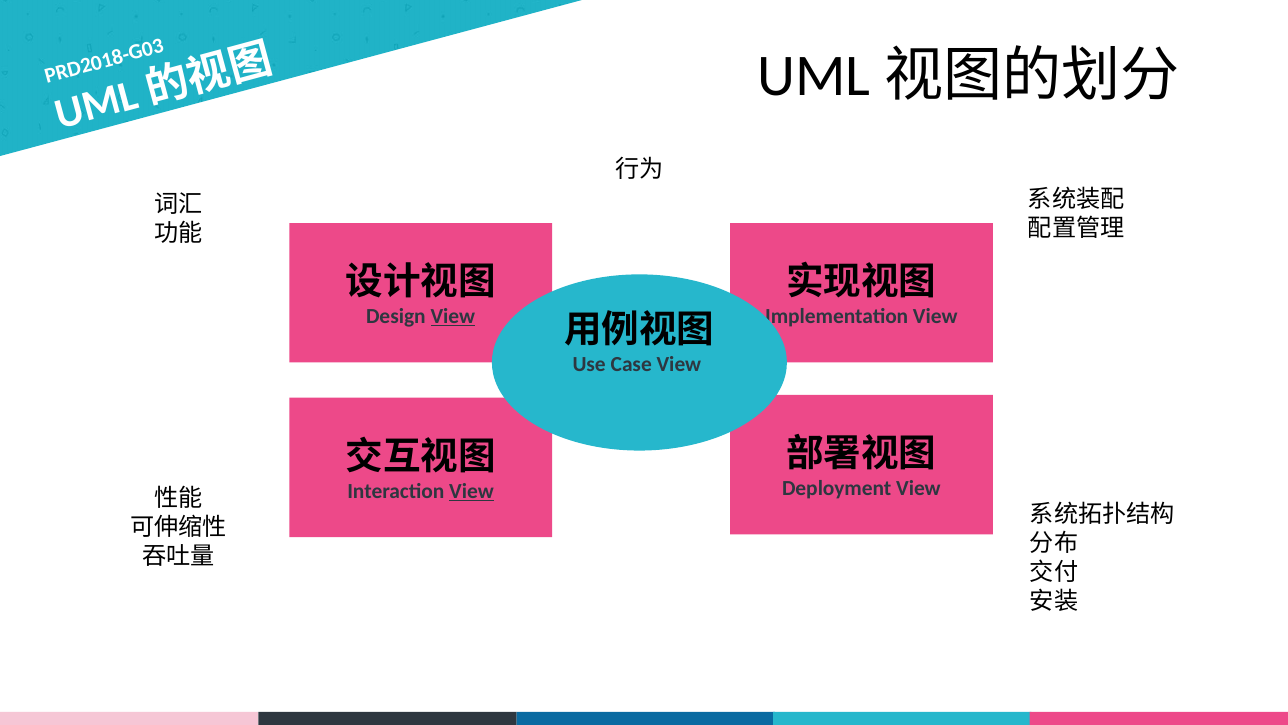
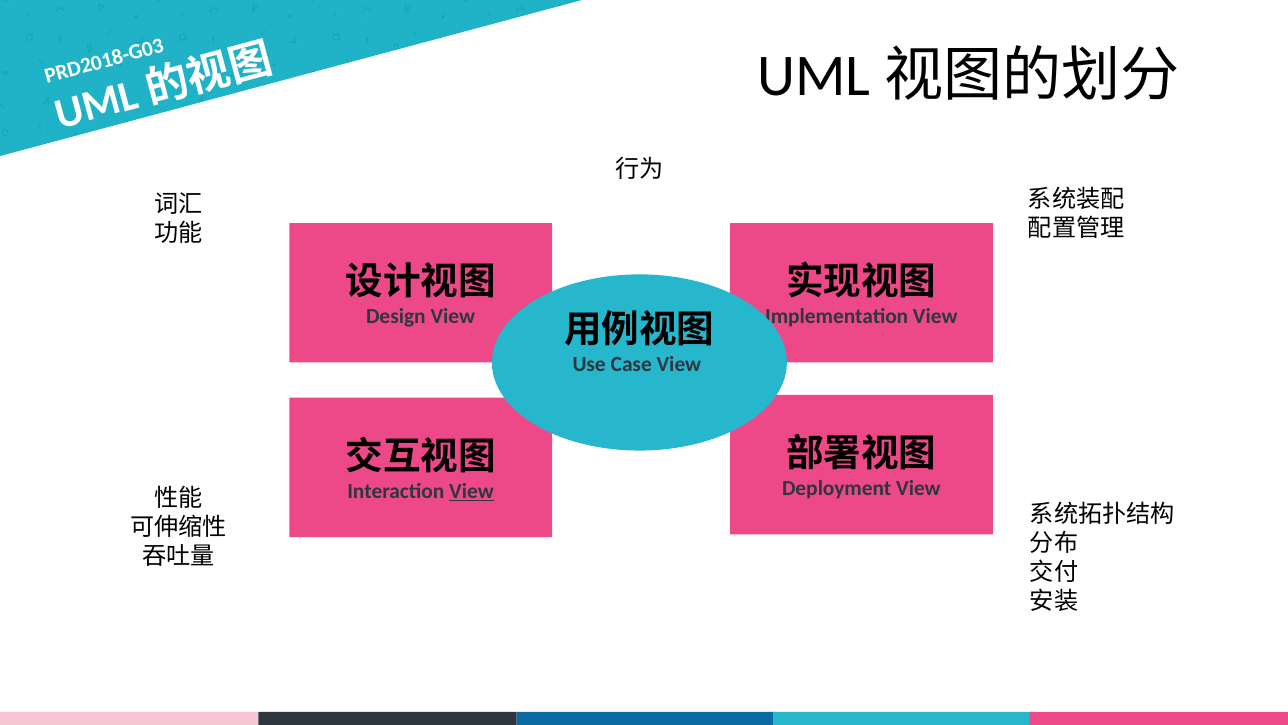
View at (453, 316) underline: present -> none
